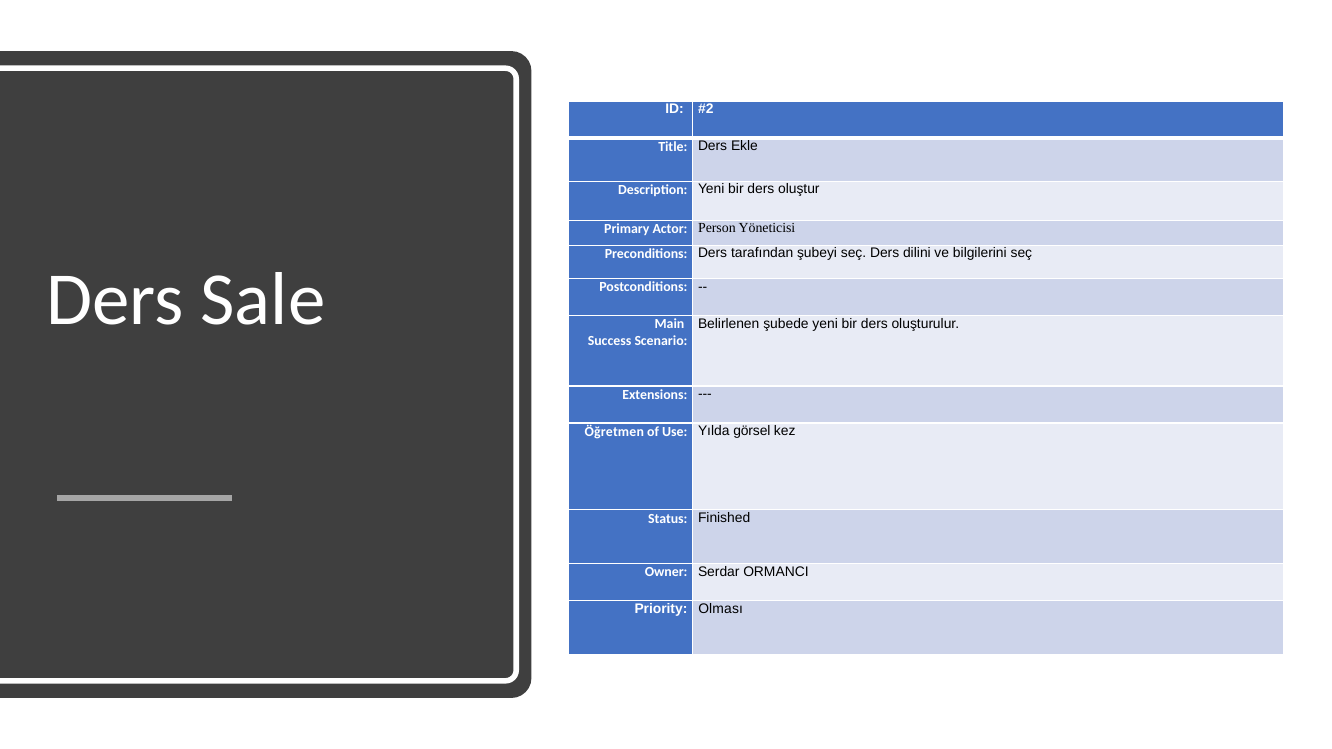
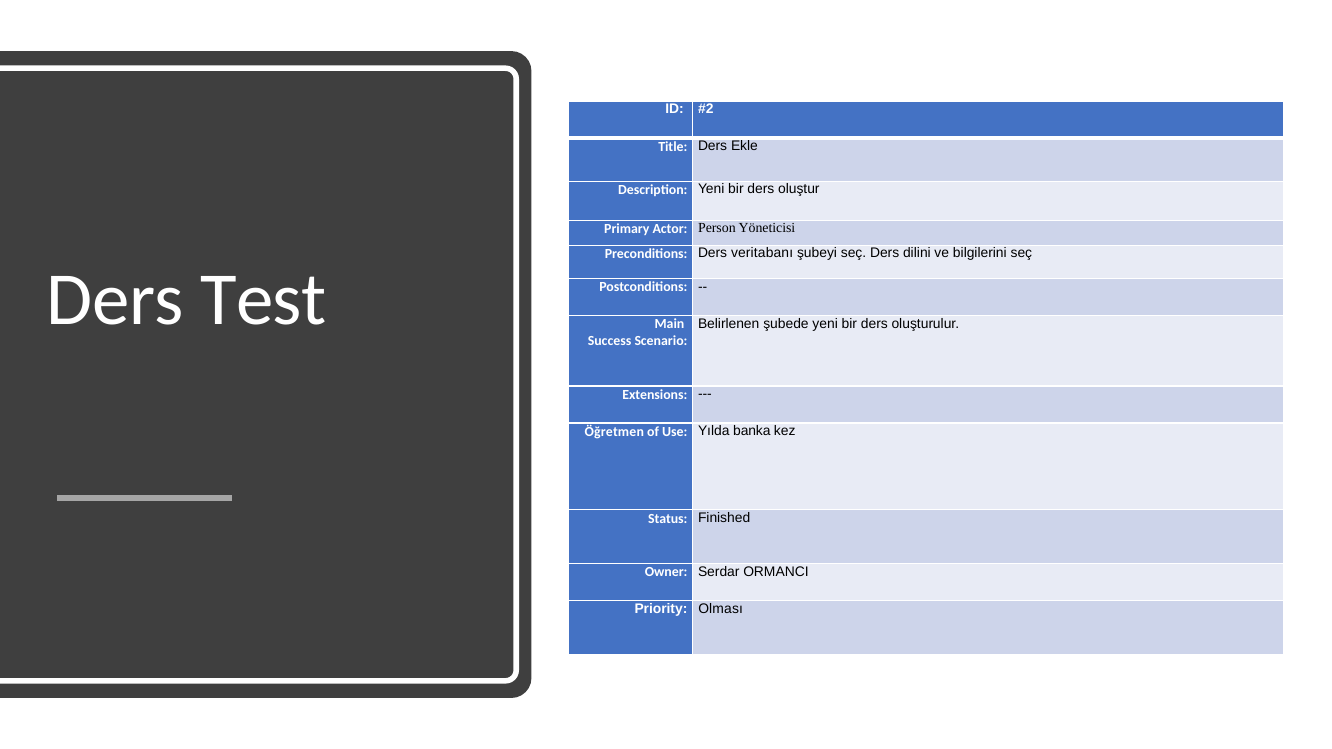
tarafından: tarafından -> veritabanı
Sale: Sale -> Test
görsel: görsel -> banka
